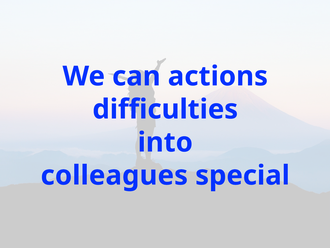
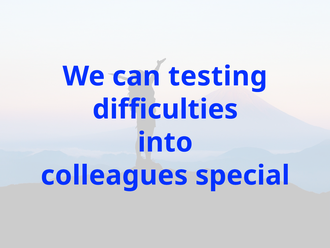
actions: actions -> testing
